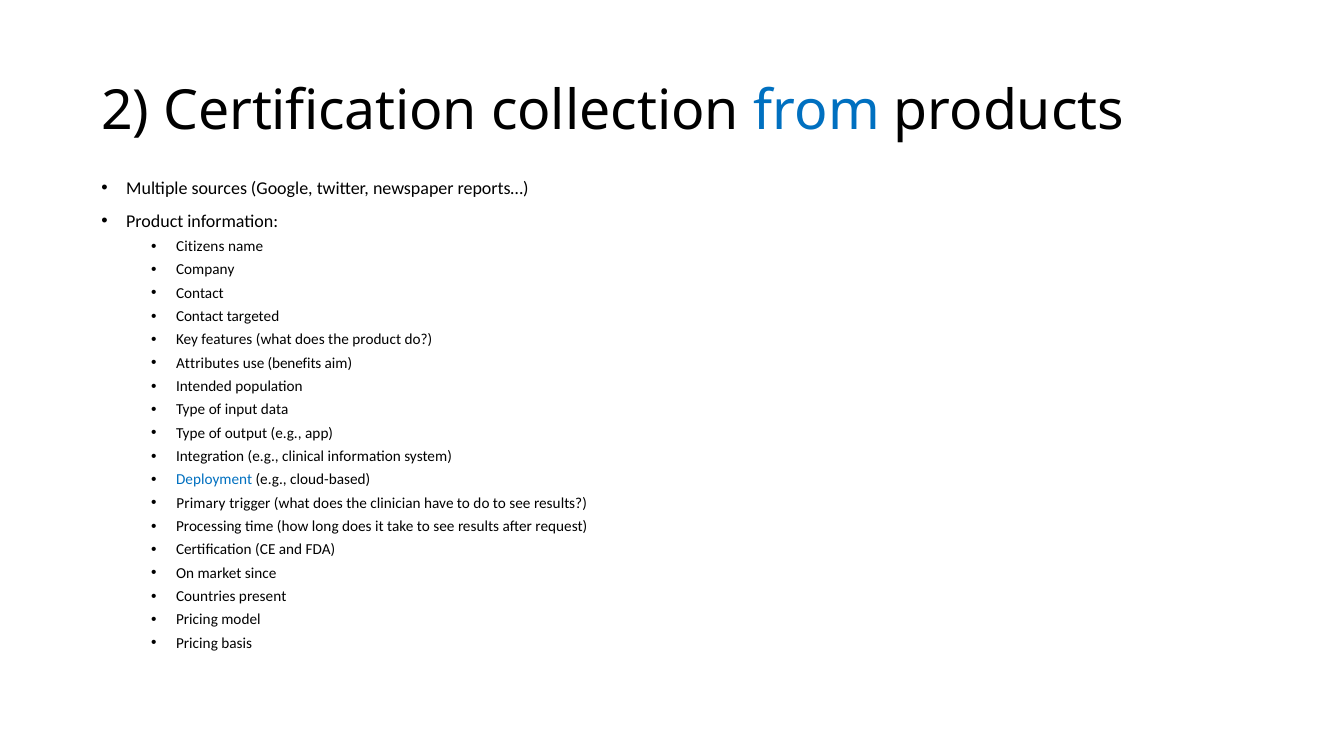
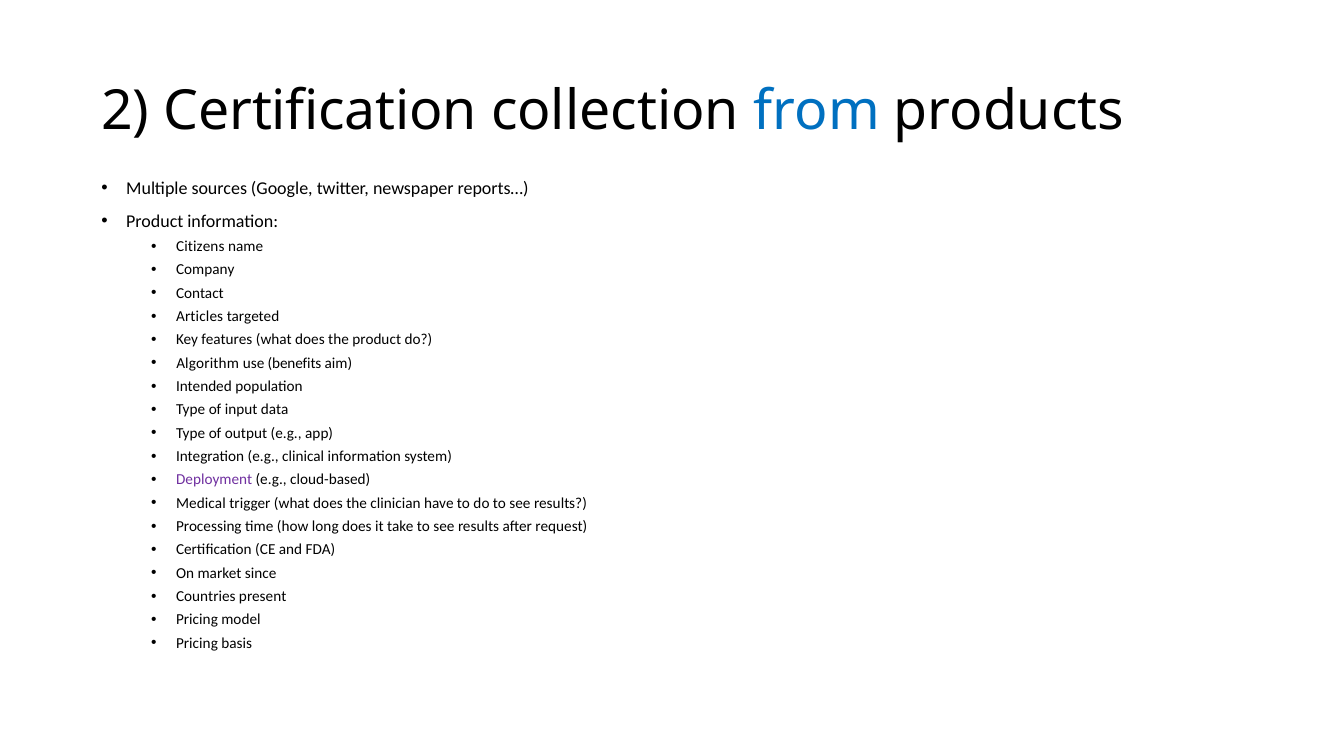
Contact at (200, 317): Contact -> Articles
Attributes: Attributes -> Algorithm
Deployment colour: blue -> purple
Primary: Primary -> Medical
